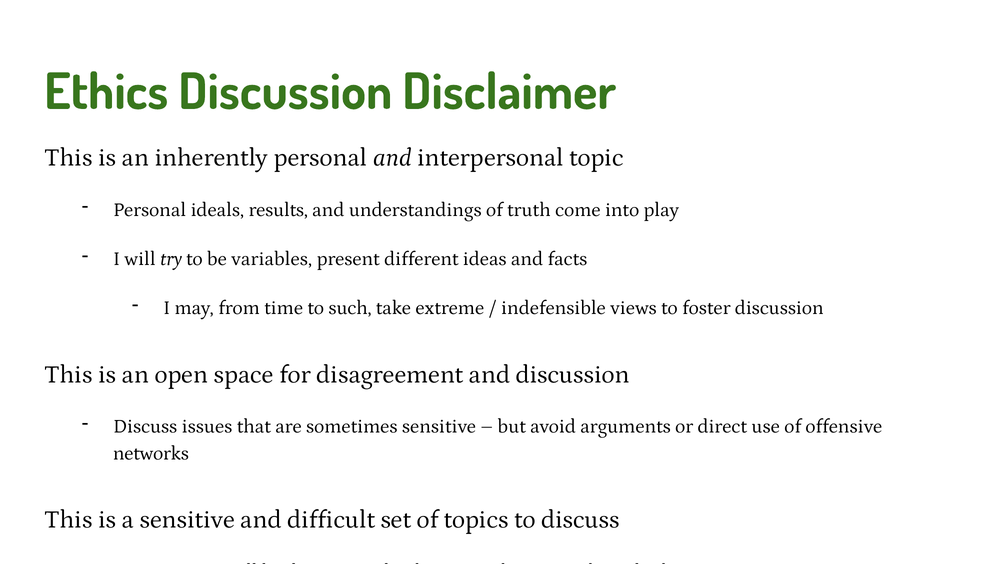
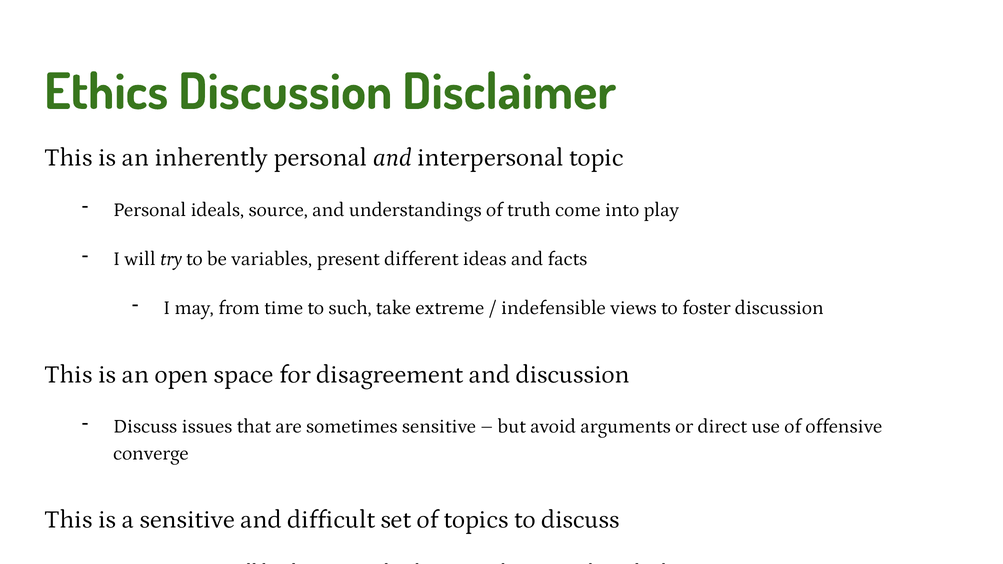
results: results -> source
networks: networks -> converge
